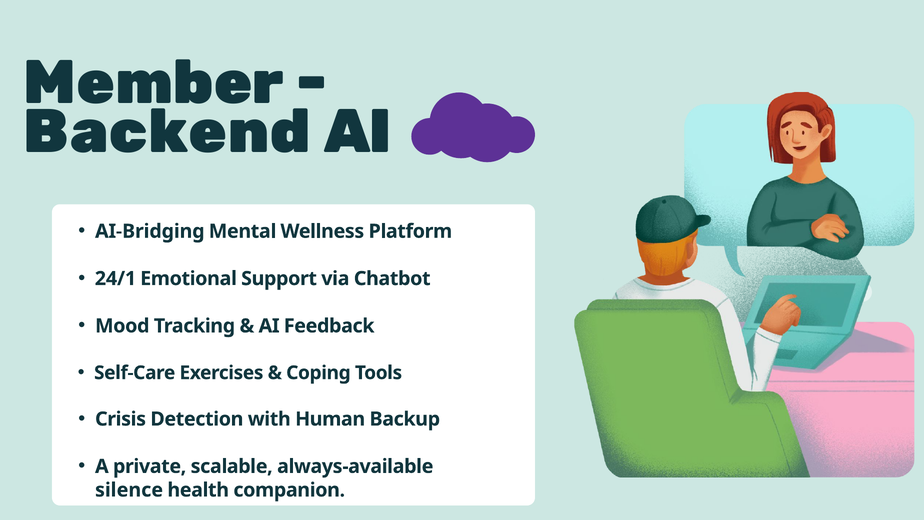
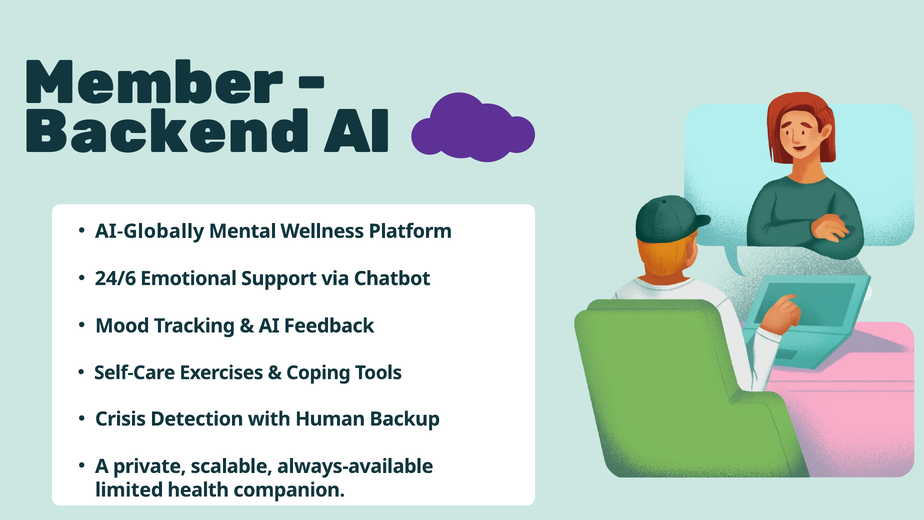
AI-Bridging: AI-Bridging -> AI-Globally
24/1: 24/1 -> 24/6
silence: silence -> limited
